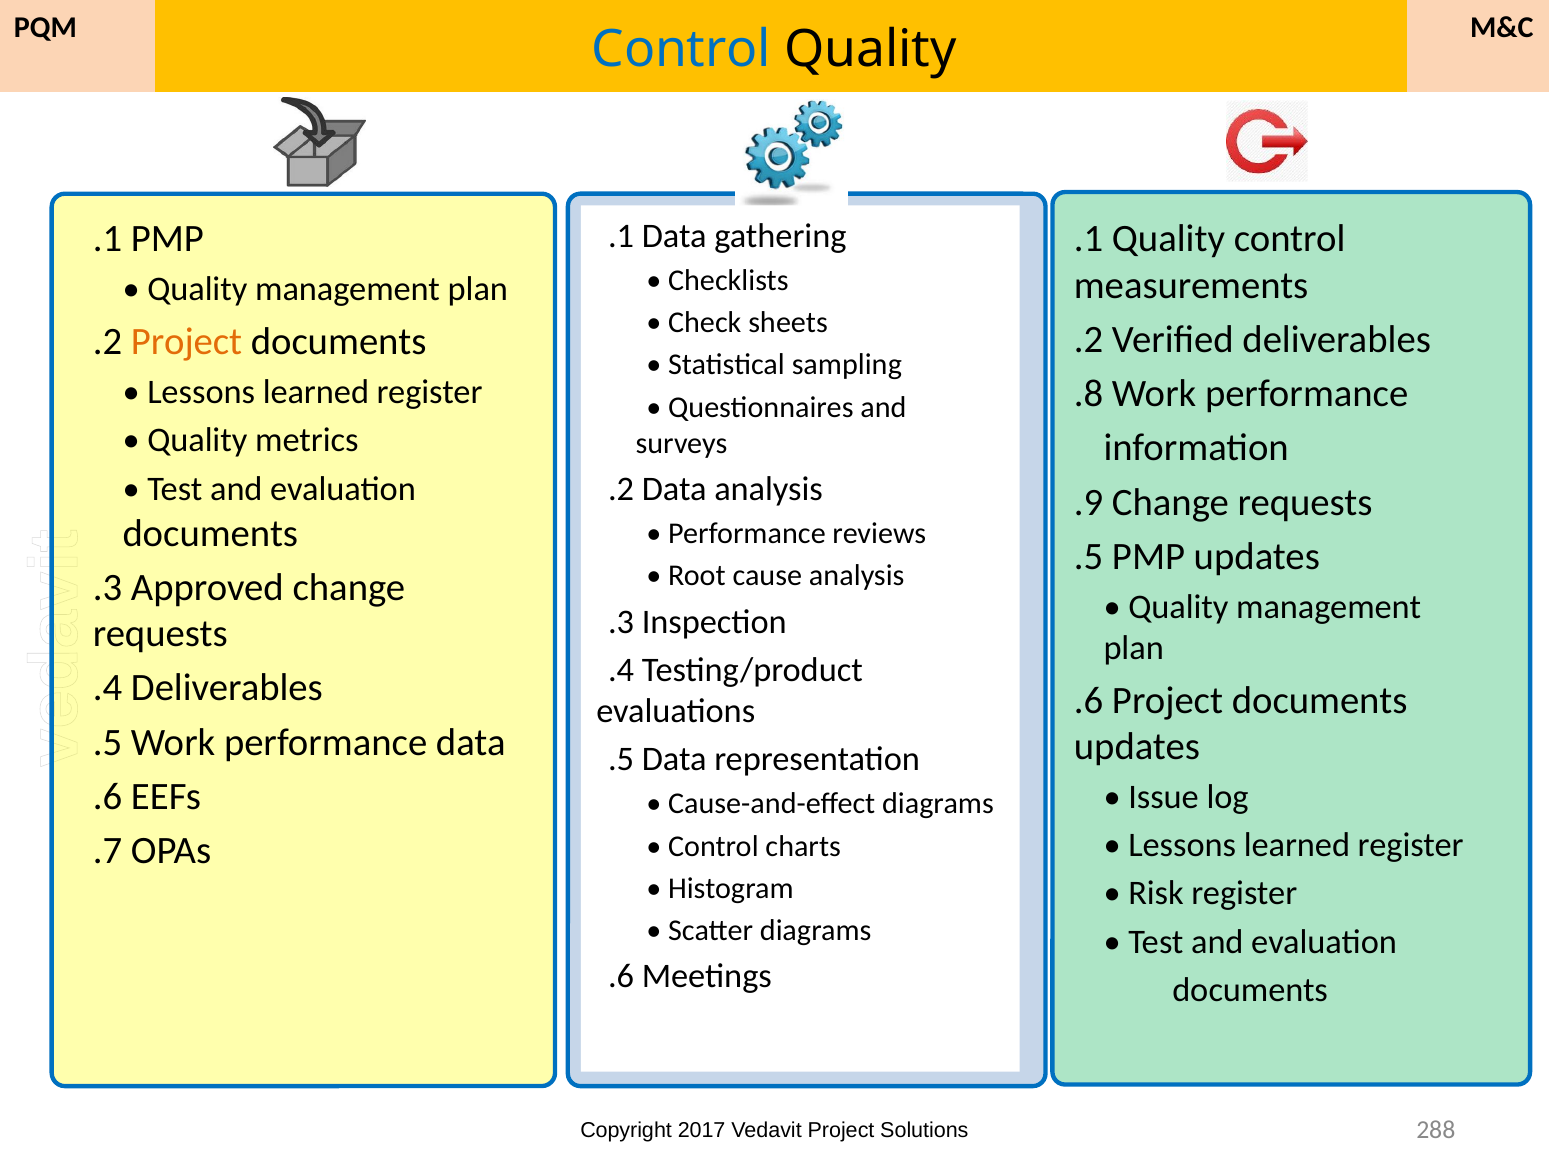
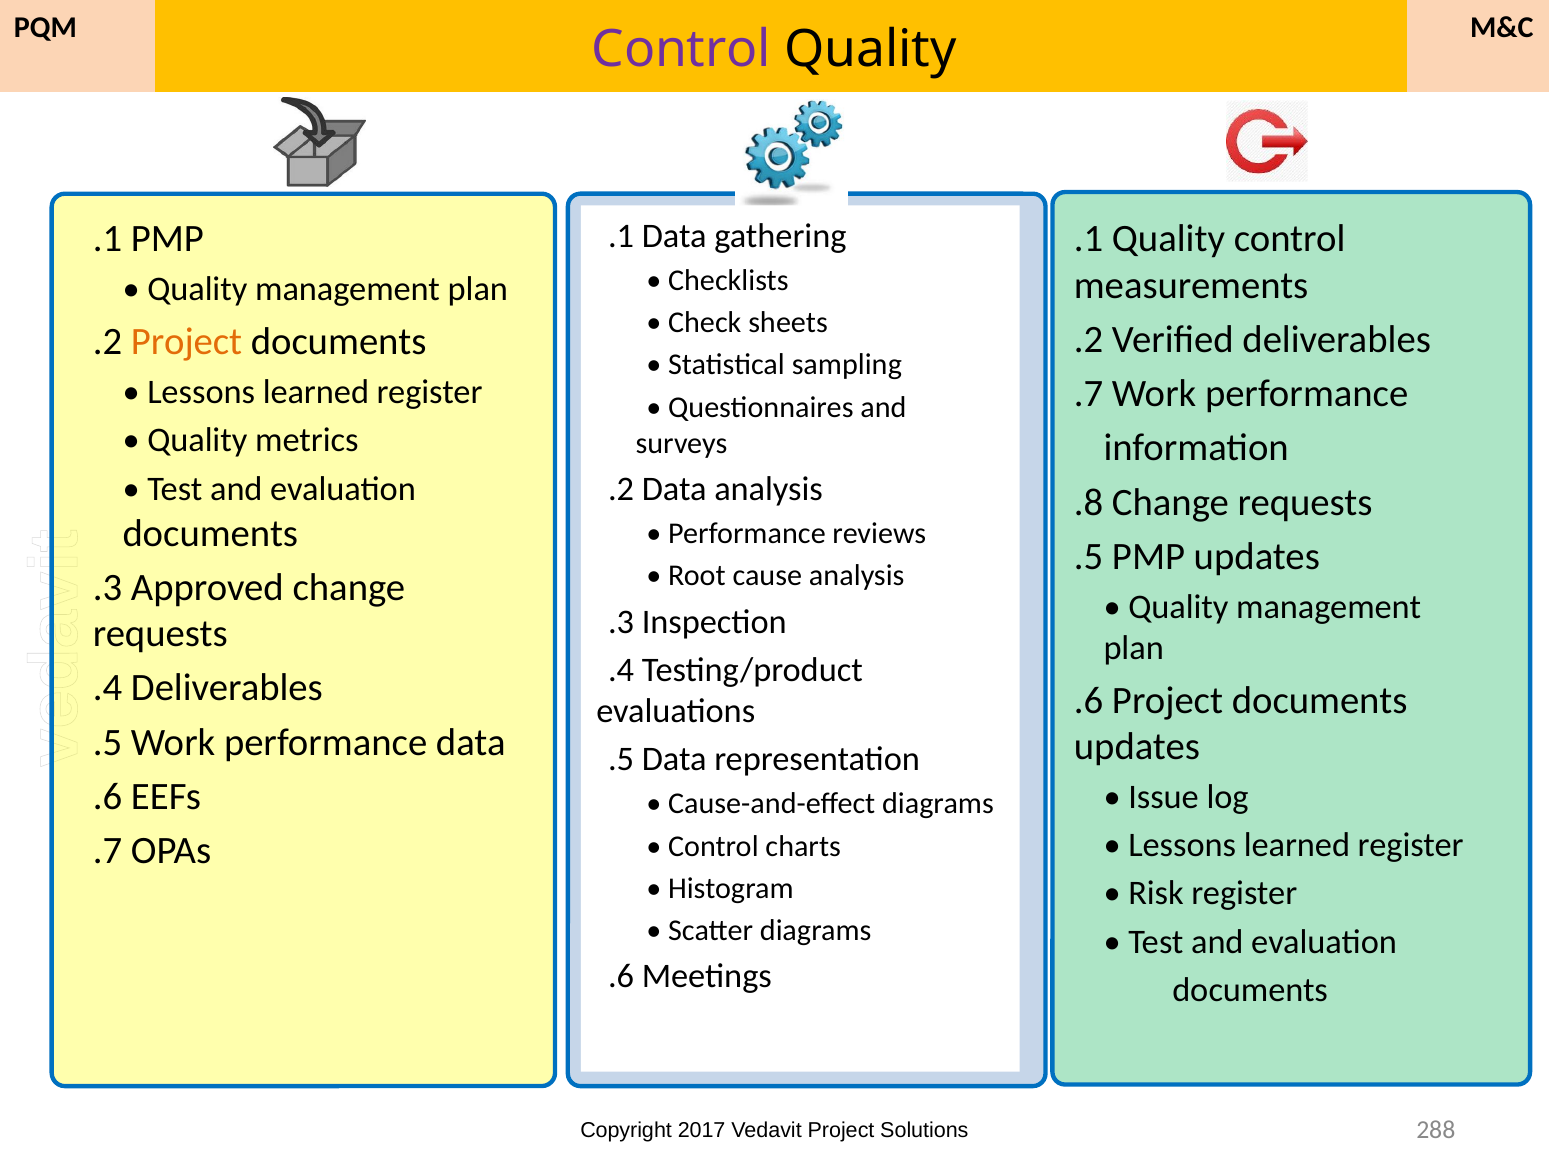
Control at (681, 50) colour: blue -> purple
.8 at (1089, 394): .8 -> .7
.9: .9 -> .8
